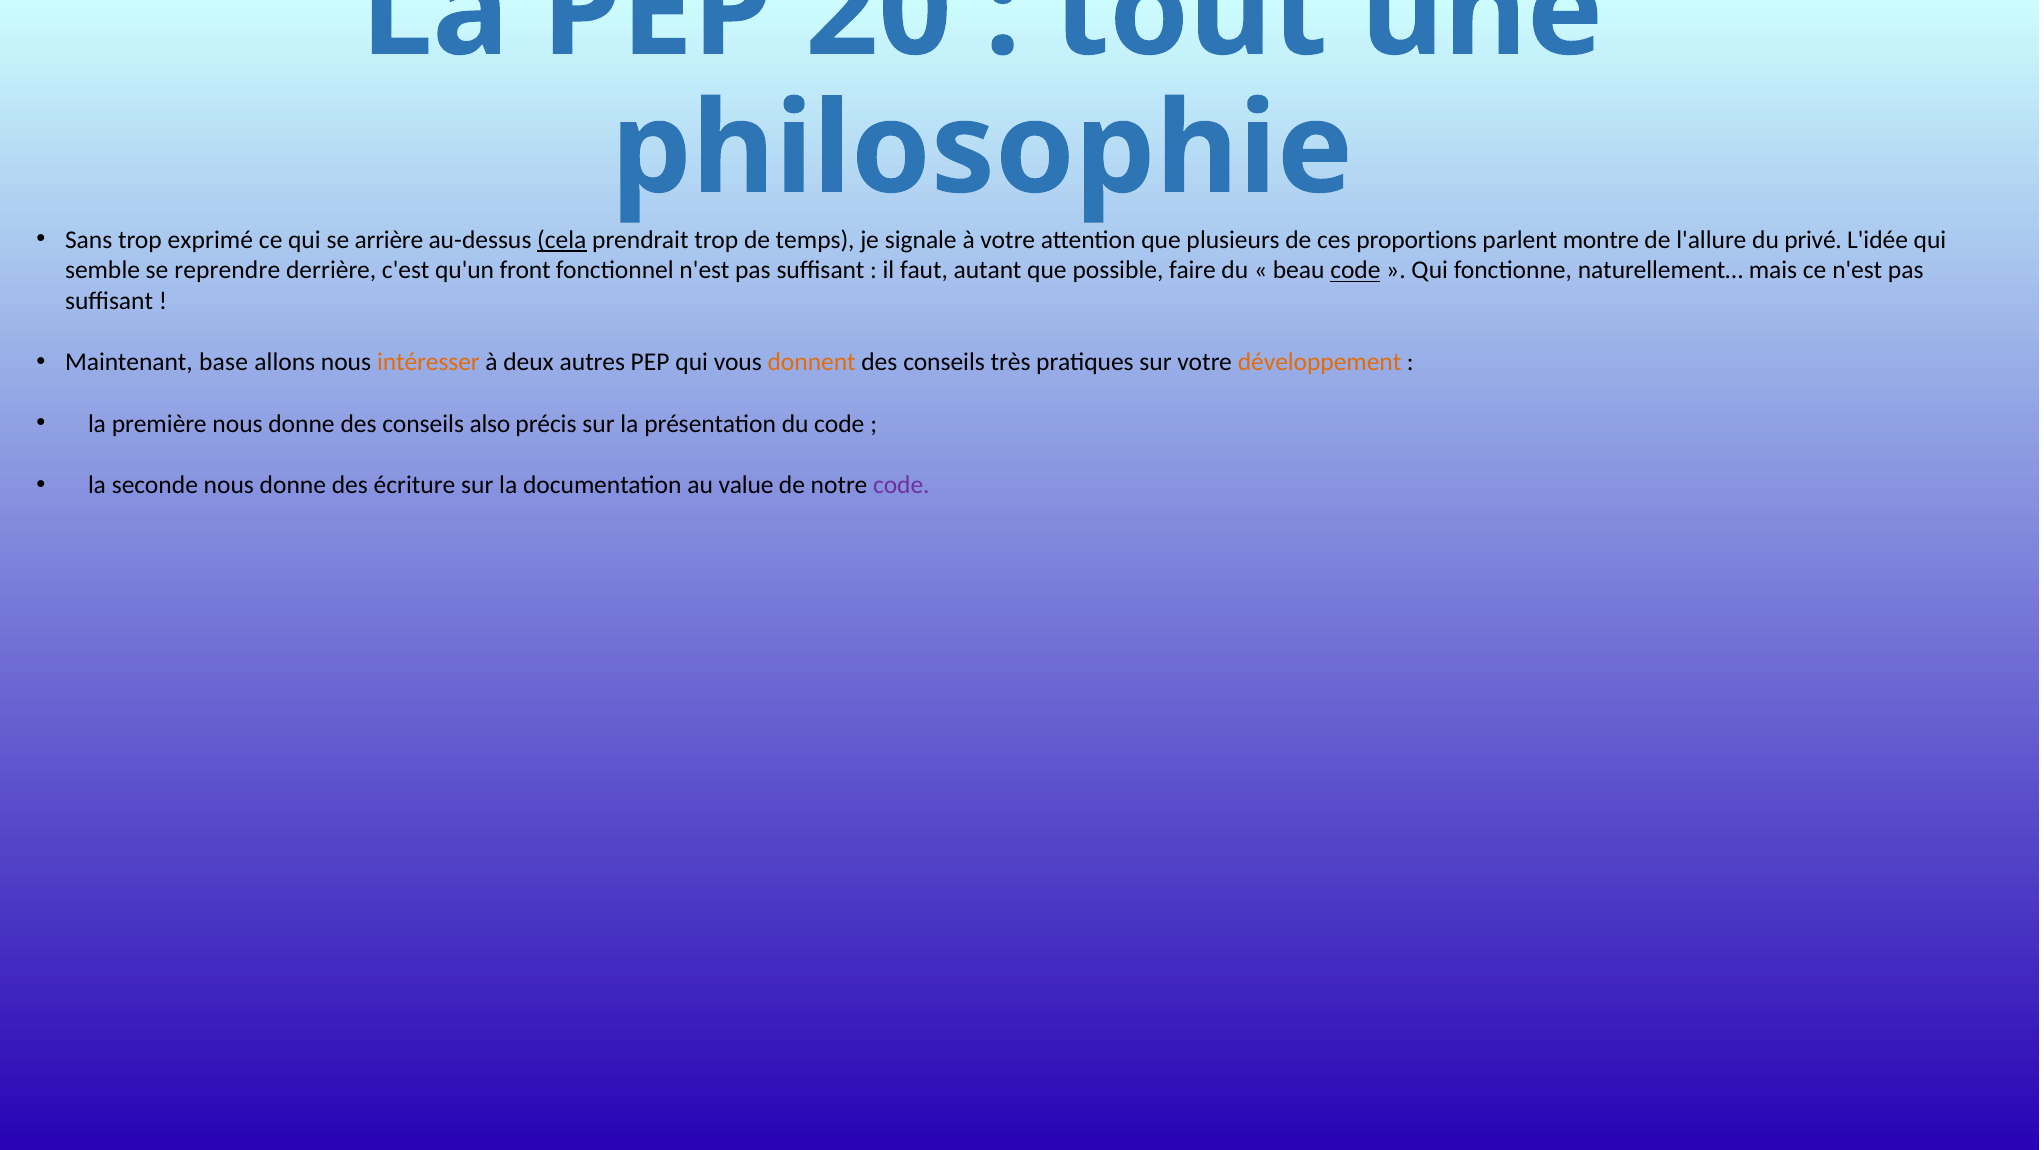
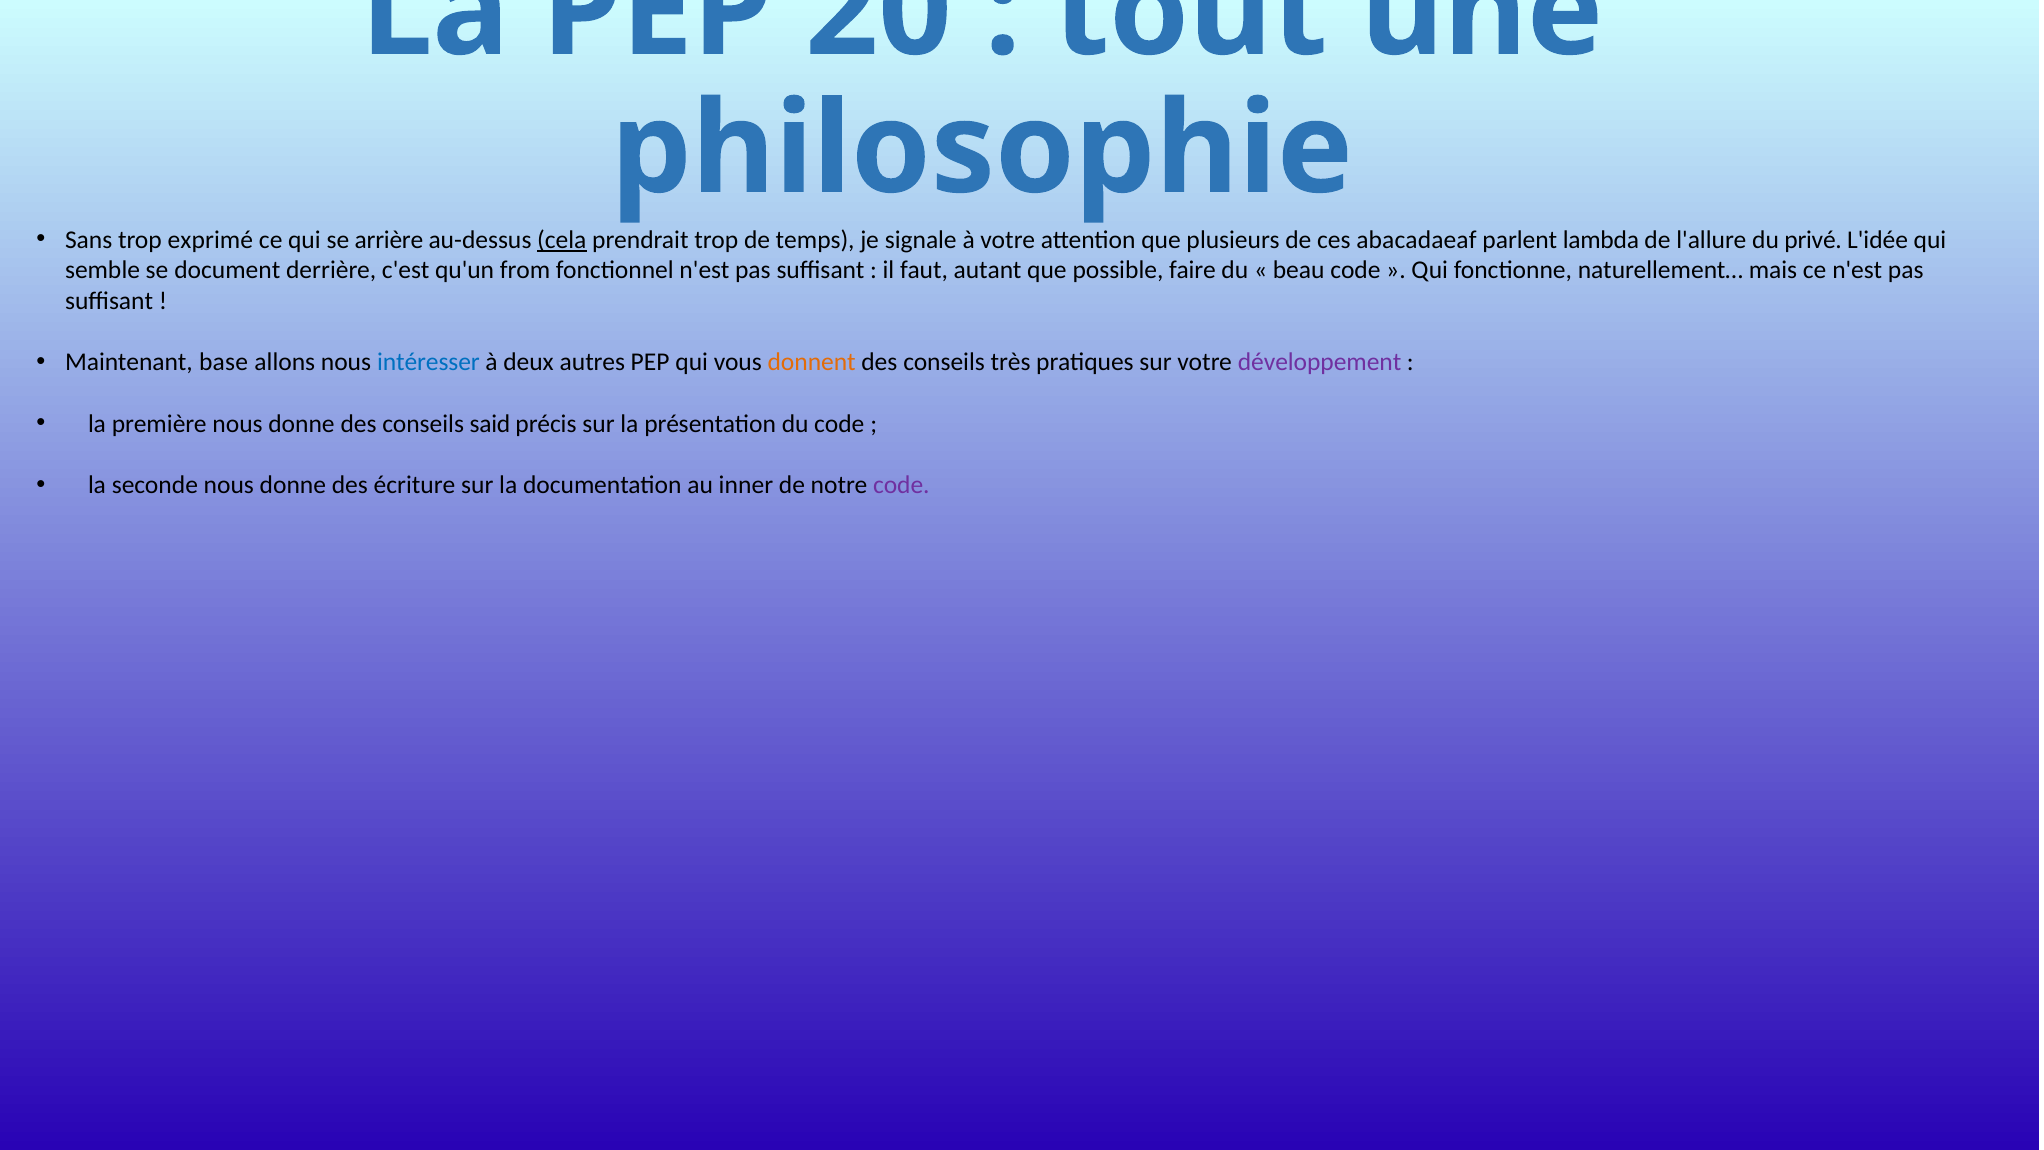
proportions: proportions -> abacadaeaf
montre: montre -> lambda
reprendre: reprendre -> document
front: front -> from
code at (1355, 270) underline: present -> none
intéresser colour: orange -> blue
développement colour: orange -> purple
also: also -> said
value: value -> inner
